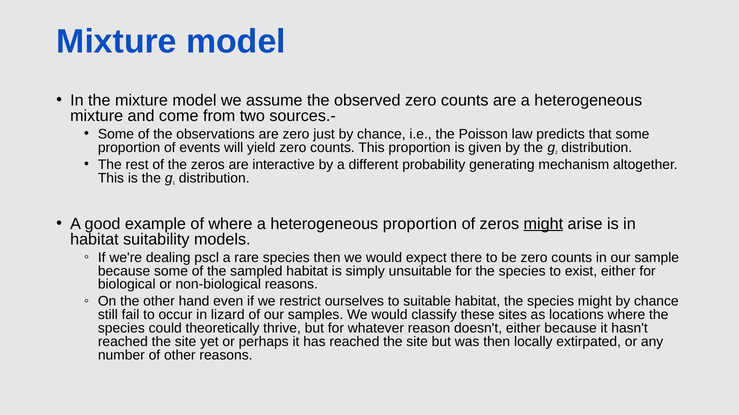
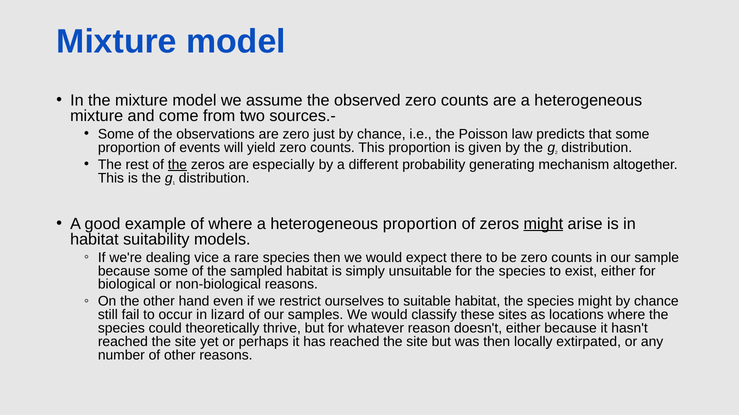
the at (177, 165) underline: none -> present
interactive: interactive -> especially
pscl: pscl -> vice
